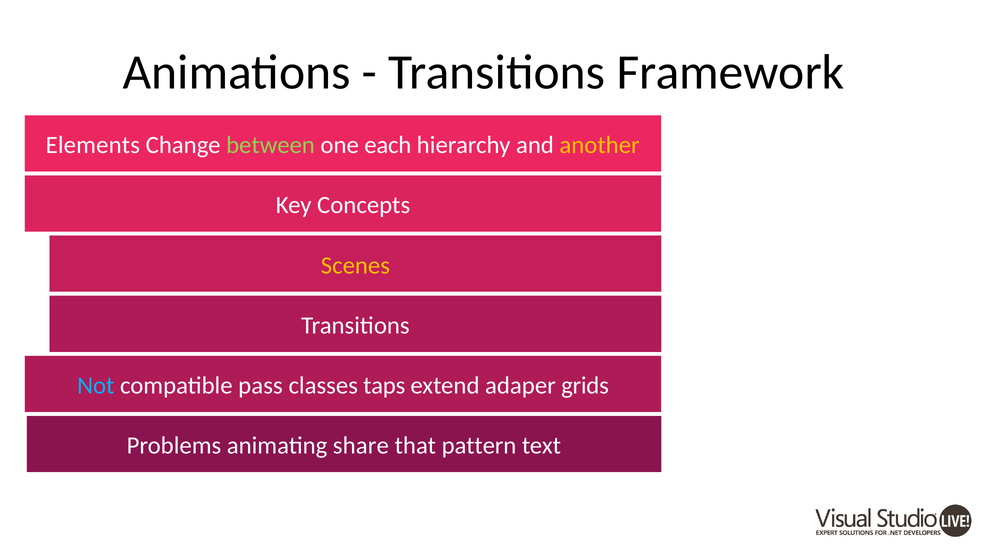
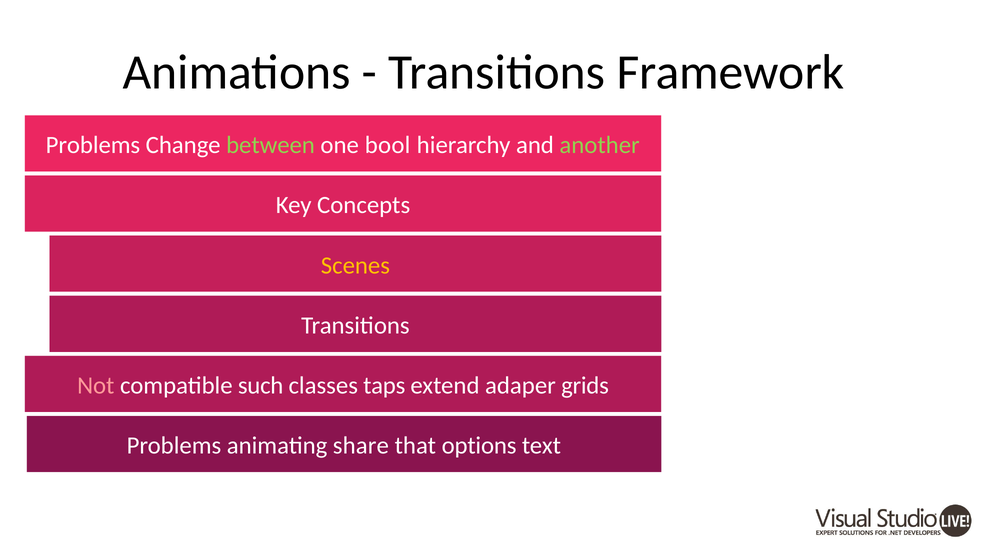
Elements at (93, 145): Elements -> Problems
each: each -> bool
another colour: yellow -> light green
Not colour: light blue -> pink
pass: pass -> such
pattern: pattern -> options
